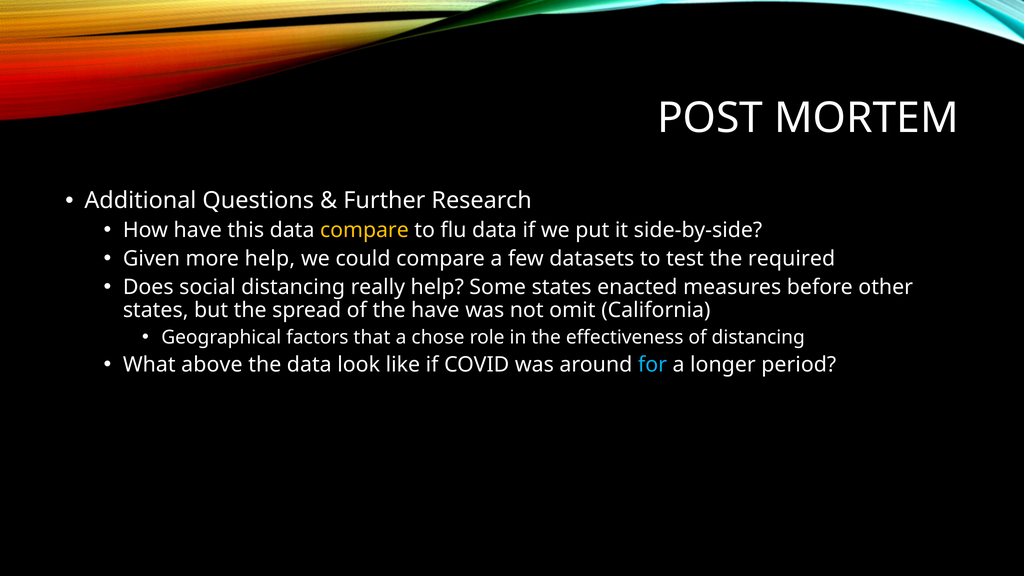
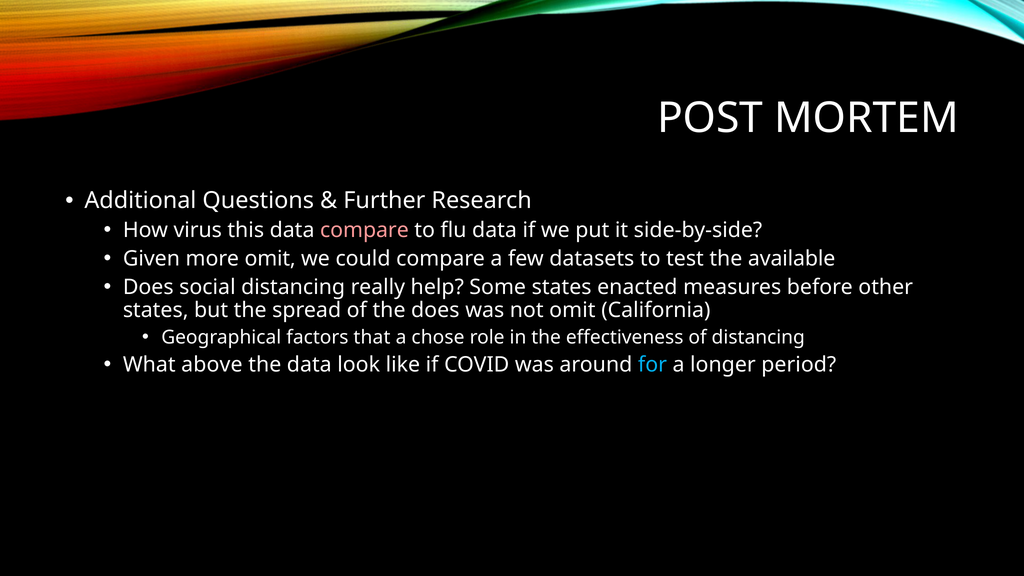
How have: have -> virus
compare at (364, 230) colour: yellow -> pink
more help: help -> omit
required: required -> available
the have: have -> does
